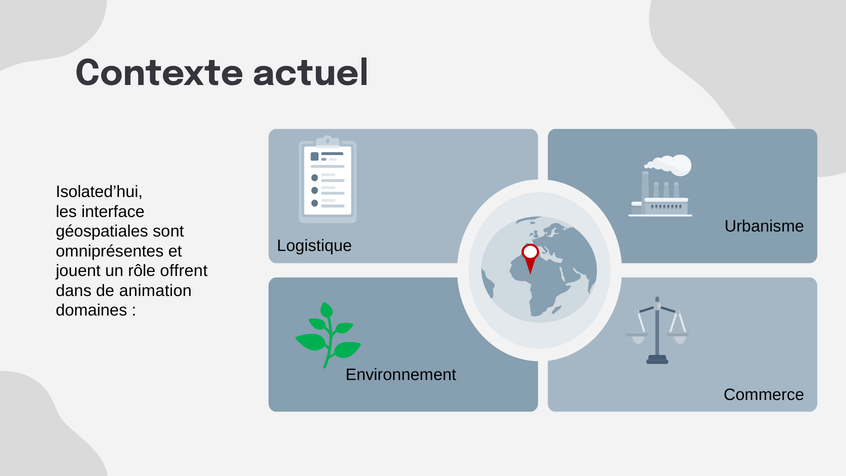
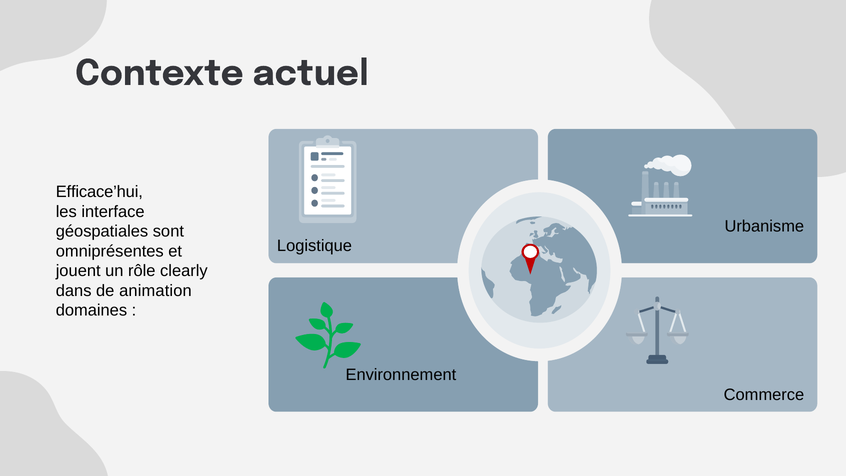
Isolated’hui: Isolated’hui -> Efficace’hui
offrent: offrent -> clearly
